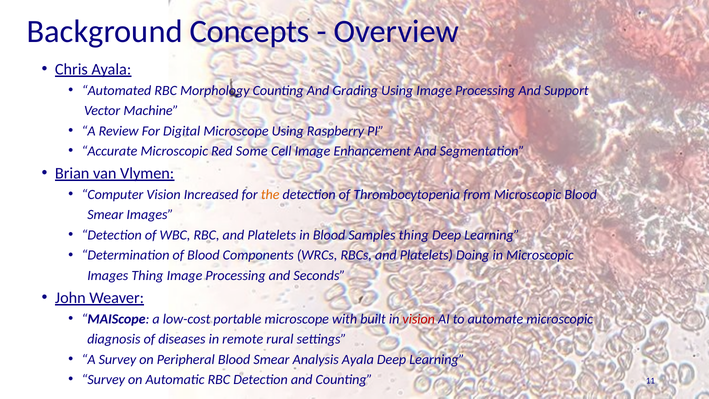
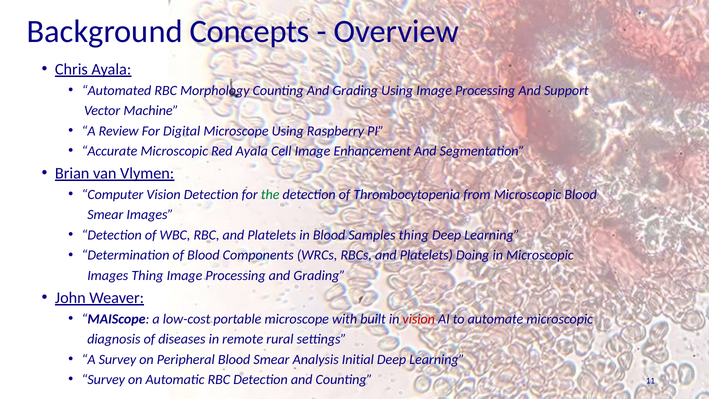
Red Some: Some -> Ayala
Vision Increased: Increased -> Detection
the colour: orange -> green
Processing and Seconds: Seconds -> Grading
Analysis Ayala: Ayala -> Initial
